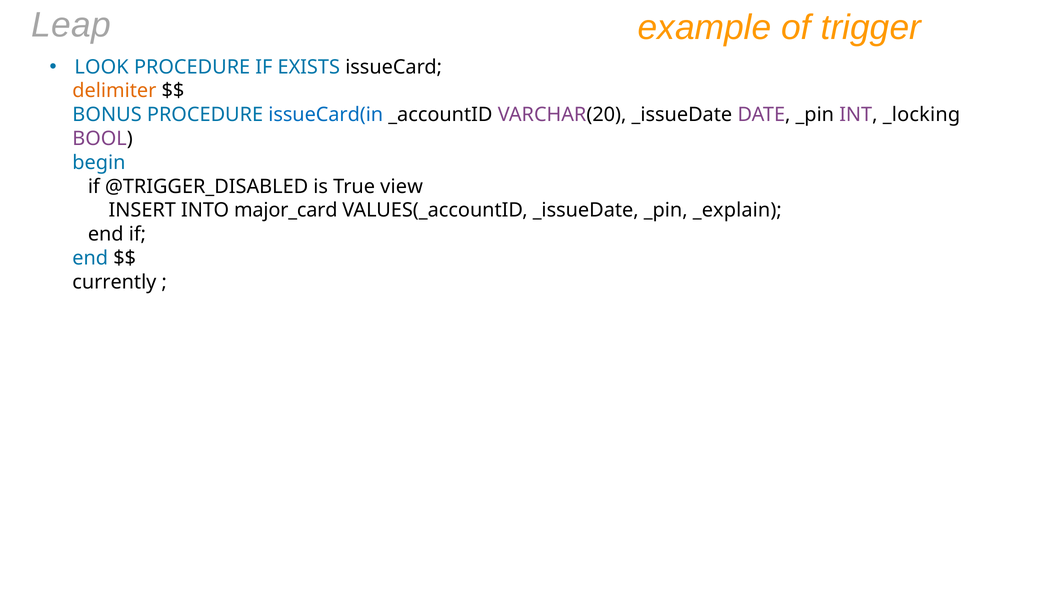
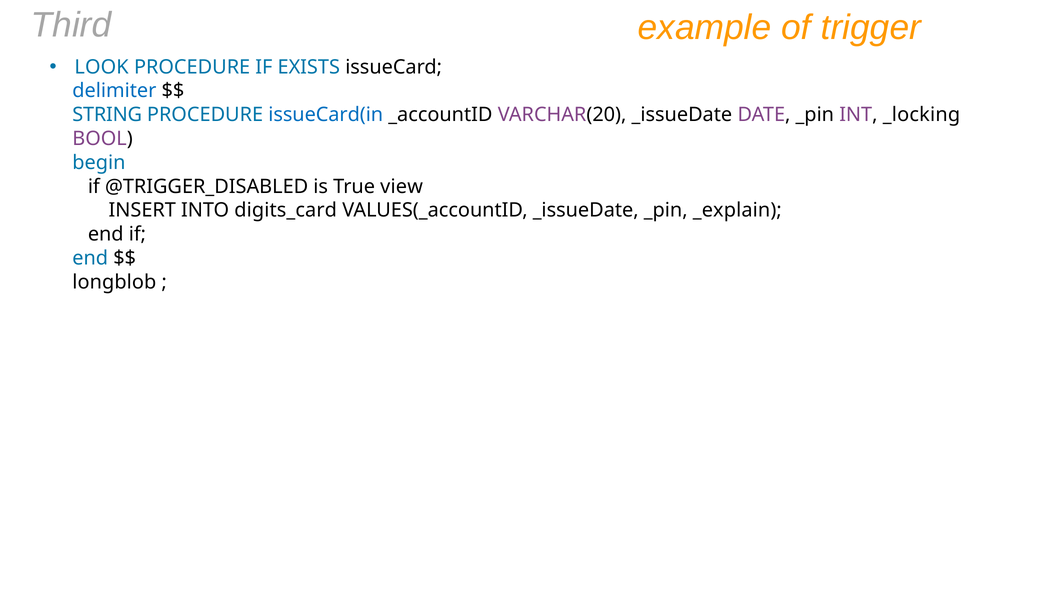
Leap: Leap -> Third
delimiter colour: orange -> blue
BONUS: BONUS -> STRING
major_card: major_card -> digits_card
currently: currently -> longblob
